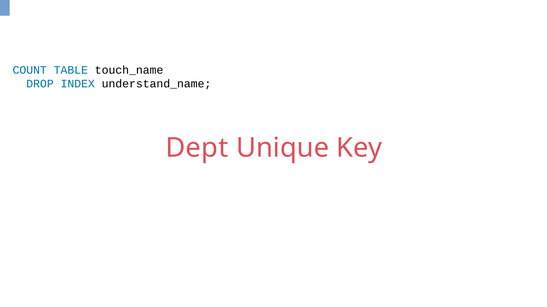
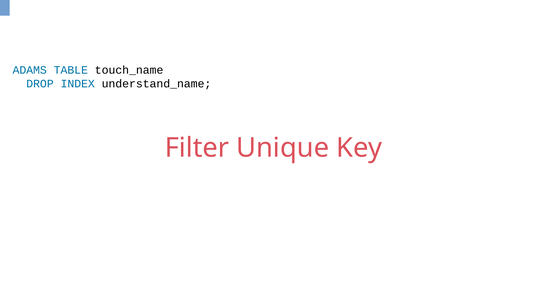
COUNT: COUNT -> ADAMS
Dept: Dept -> Filter
